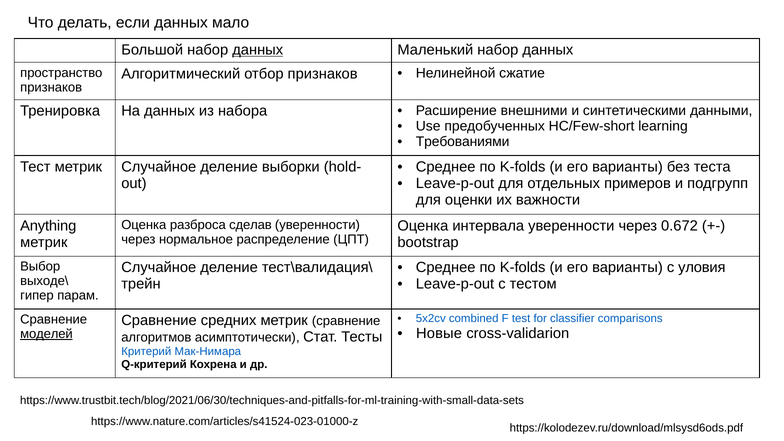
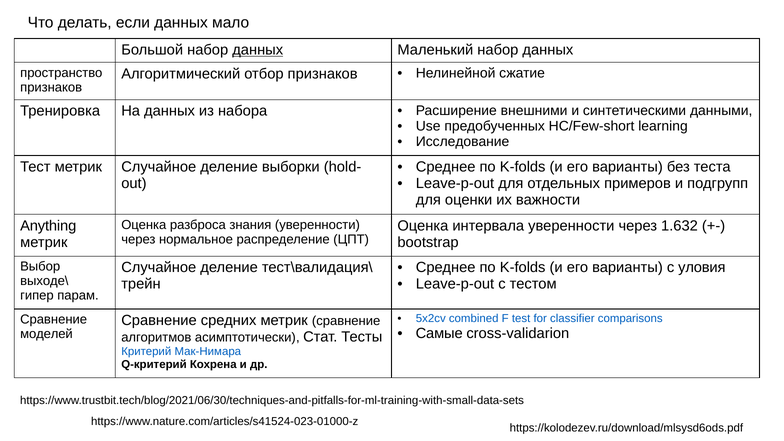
Требованиями: Требованиями -> Исследование
сделав: сделав -> знания
0.672: 0.672 -> 1.632
Новые: Новые -> Самые
моделей underline: present -> none
